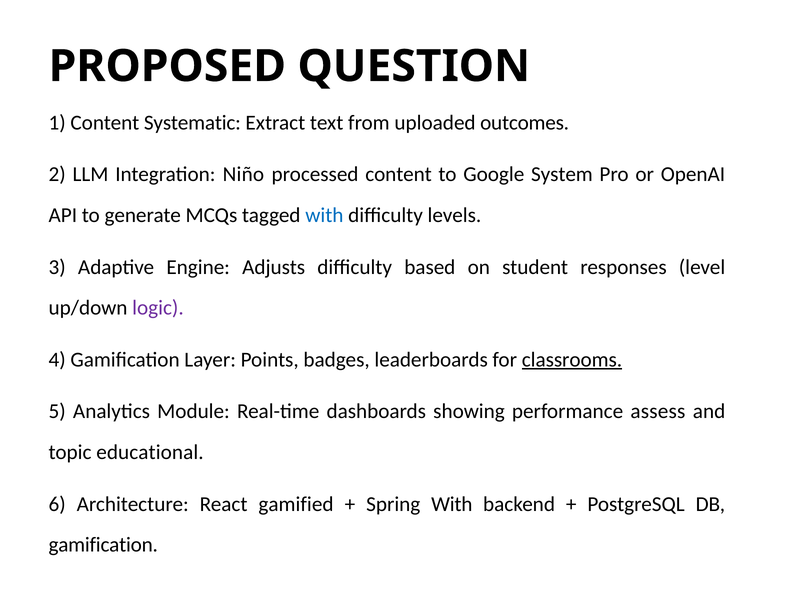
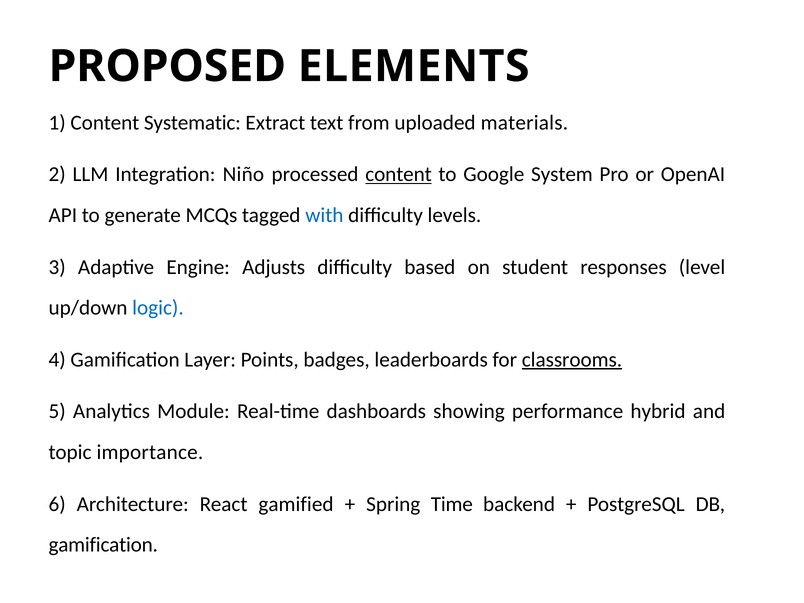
QUESTION: QUESTION -> ELEMENTS
outcomes: outcomes -> materials
content at (399, 174) underline: none -> present
logic colour: purple -> blue
assess: assess -> hybrid
educational: educational -> importance
Spring With: With -> Time
